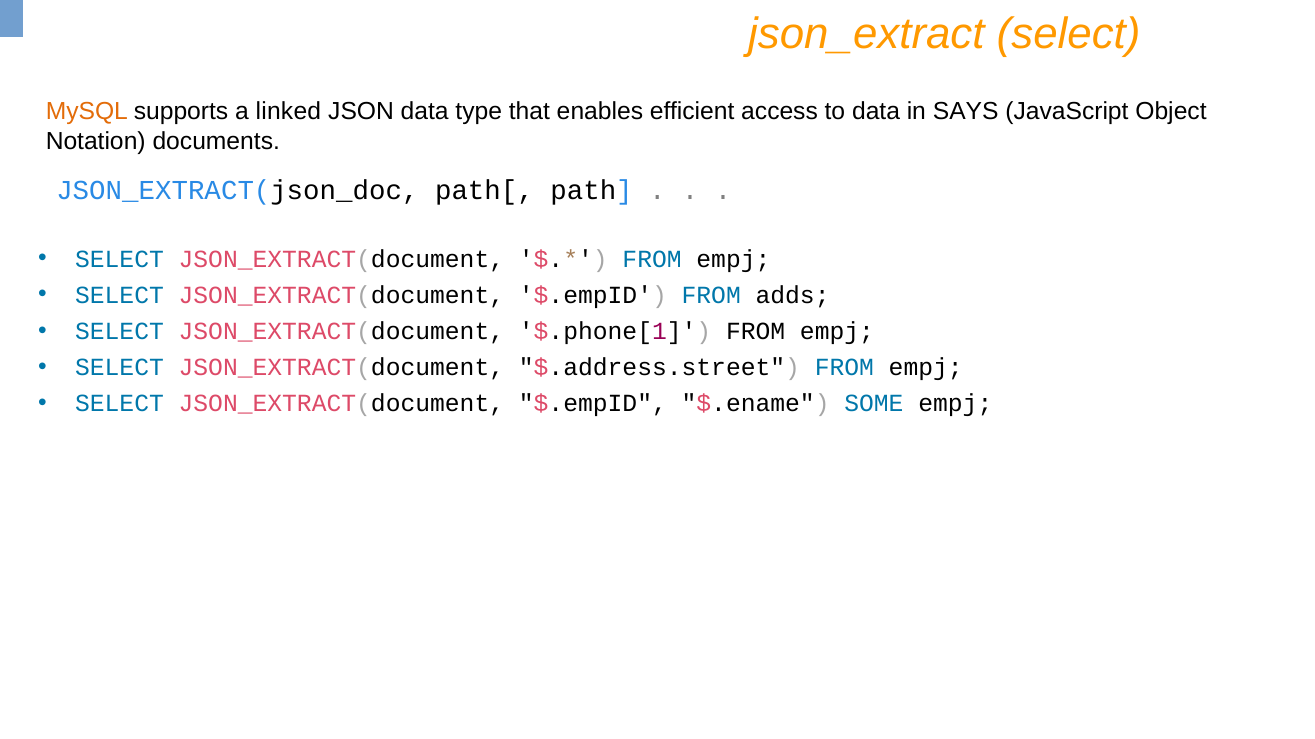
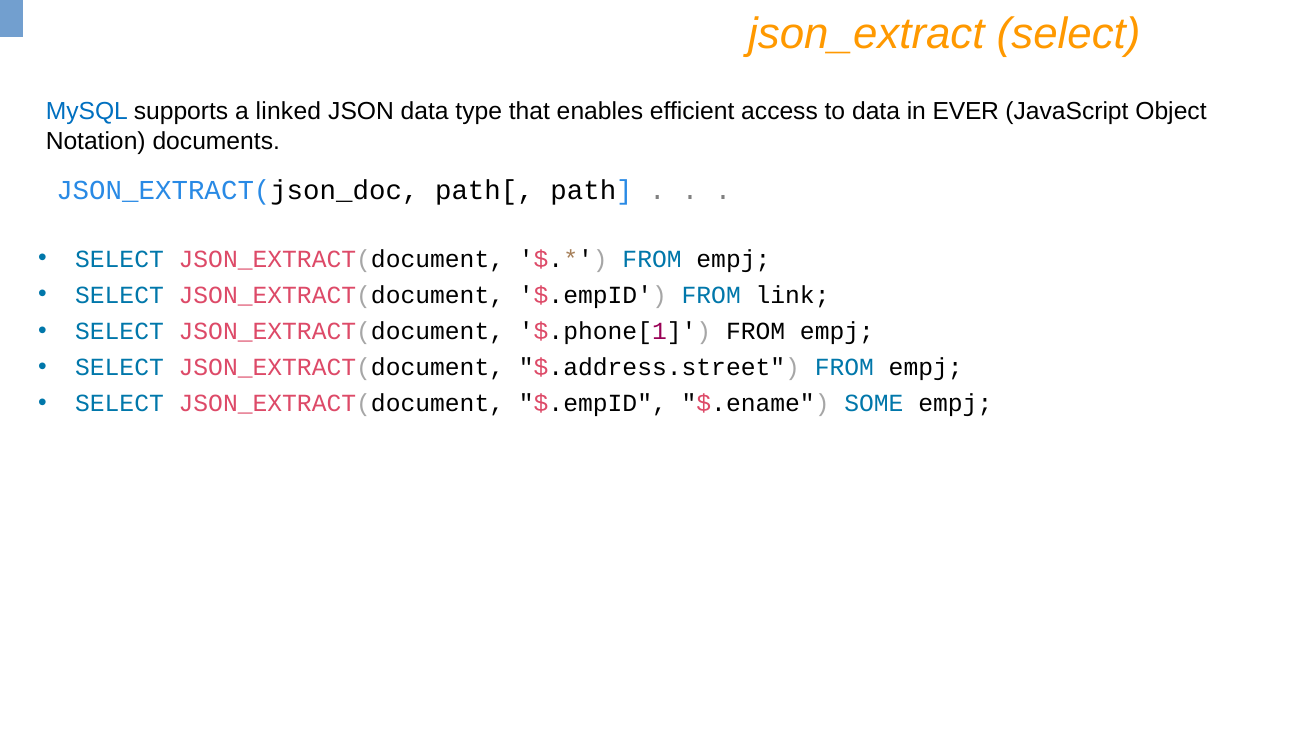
MySQL colour: orange -> blue
SAYS: SAYS -> EVER
adds: adds -> link
